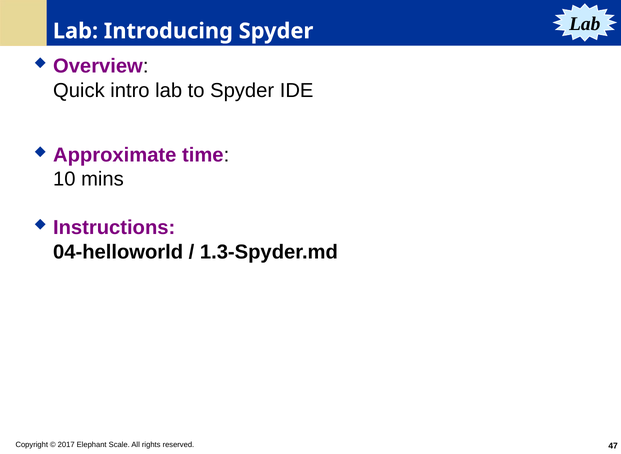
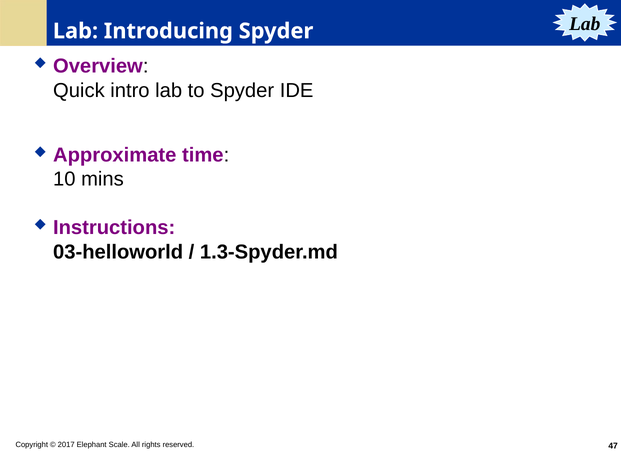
04-helloworld: 04-helloworld -> 03-helloworld
